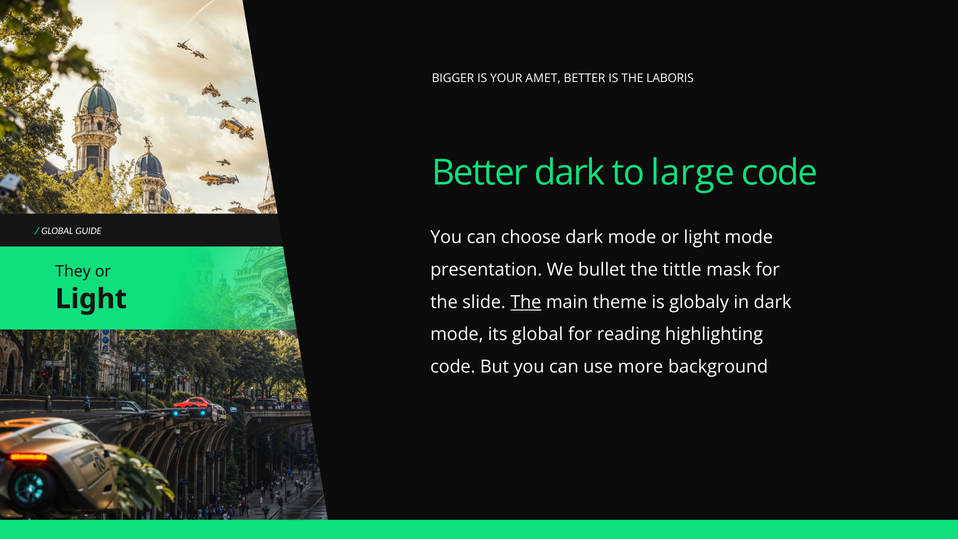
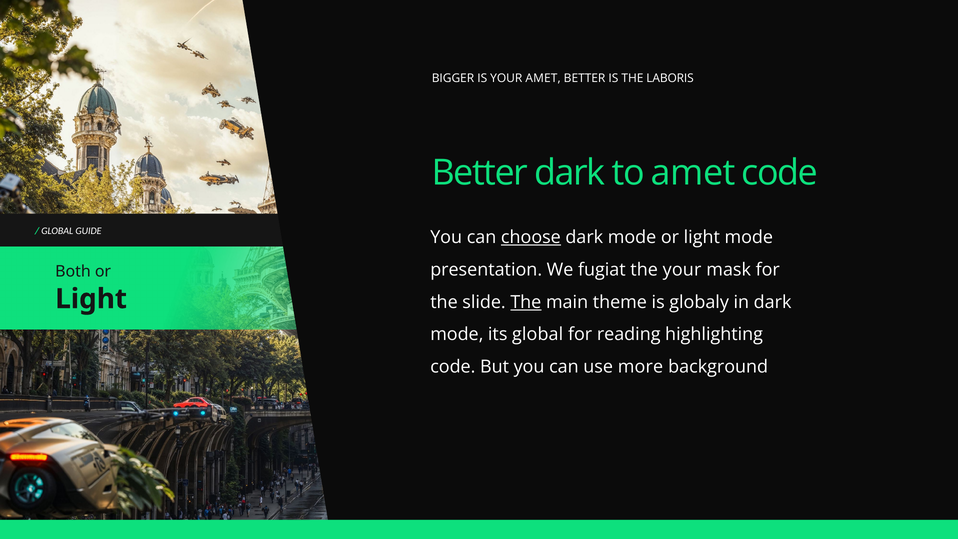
to large: large -> amet
choose underline: none -> present
bullet: bullet -> fugiat
the tittle: tittle -> your
They: They -> Both
